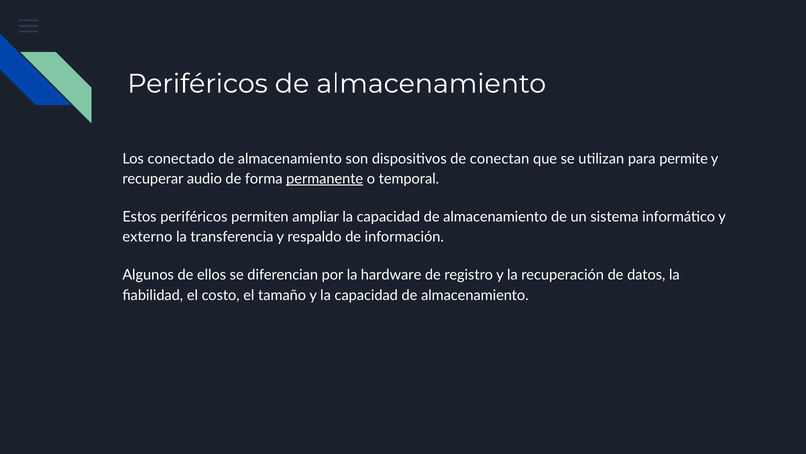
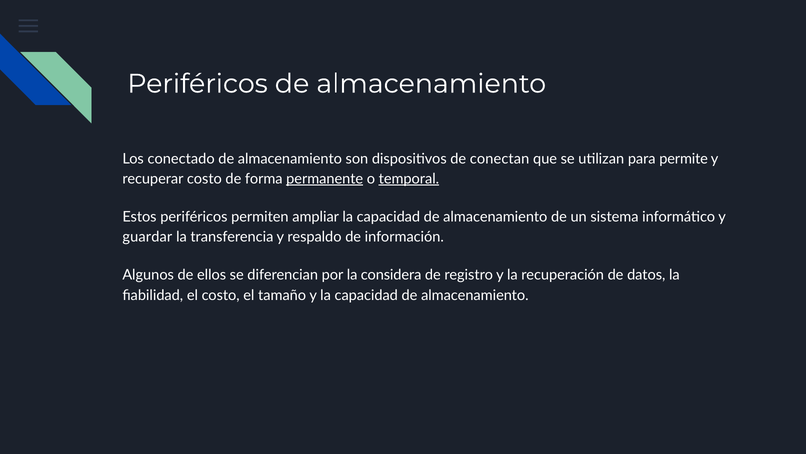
recuperar audio: audio -> costo
temporal underline: none -> present
externo: externo -> guardar
hardware: hardware -> considera
